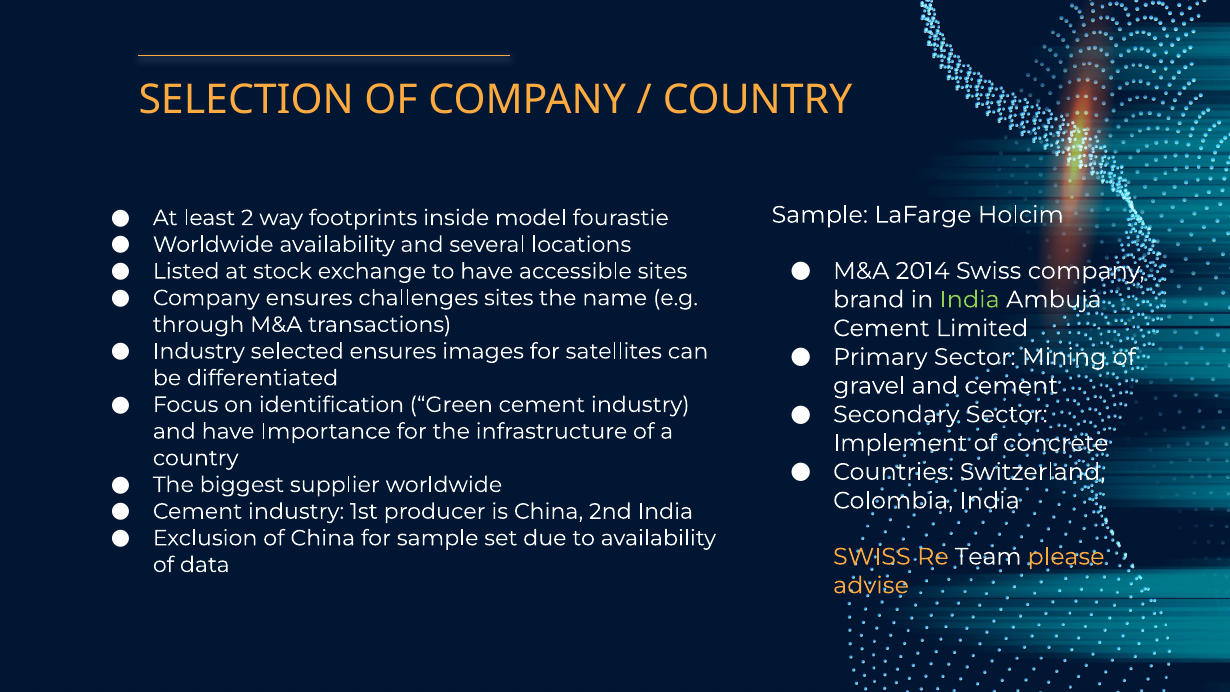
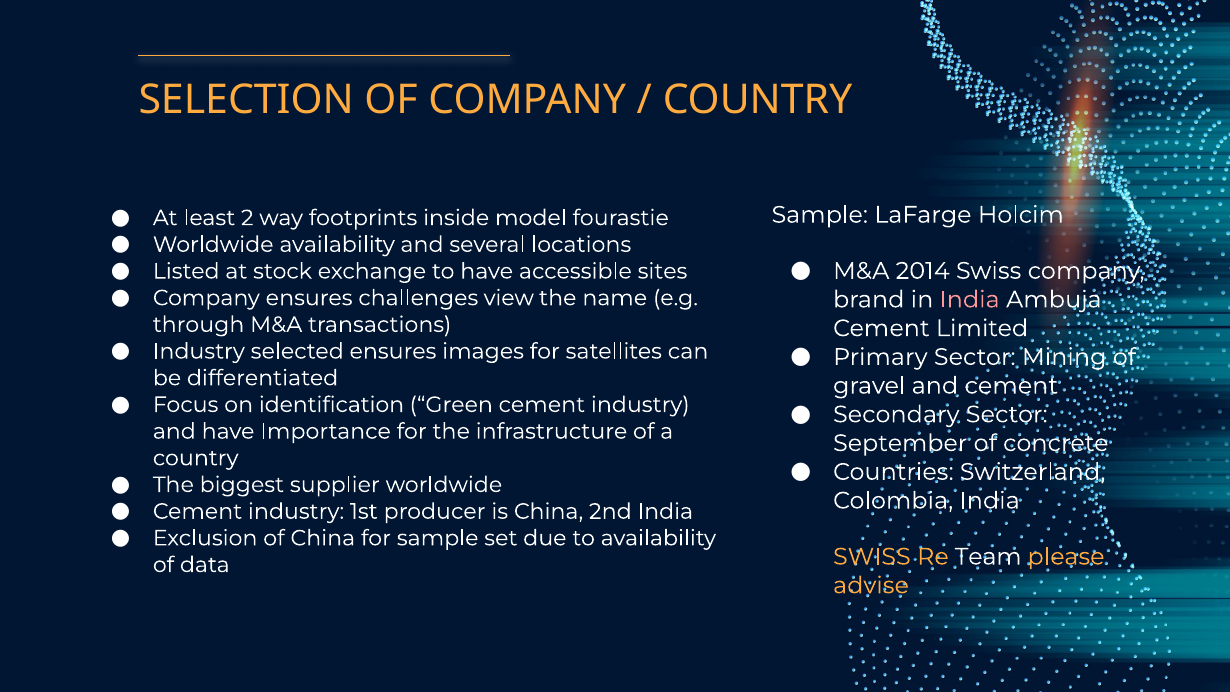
challenges sites: sites -> view
India at (970, 300) colour: light green -> pink
Implement: Implement -> September
